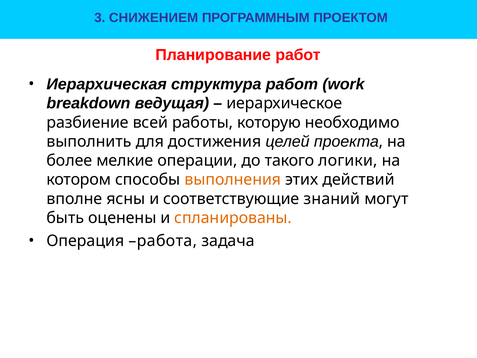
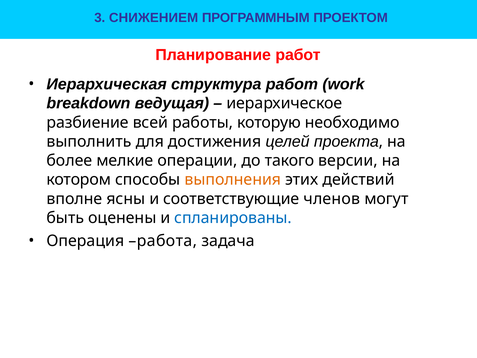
логики: логики -> версии
знаний: знаний -> членов
спланированы colour: orange -> blue
